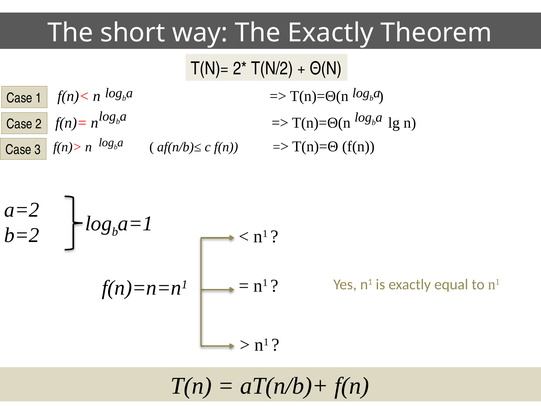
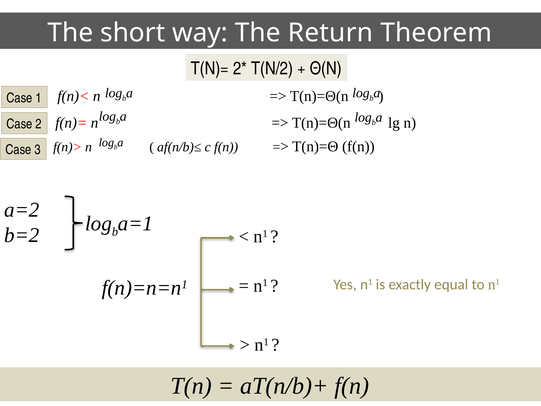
The Exactly: Exactly -> Return
